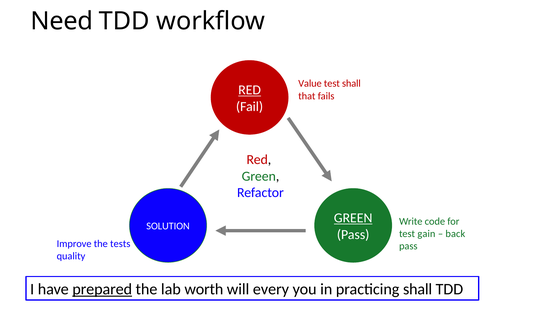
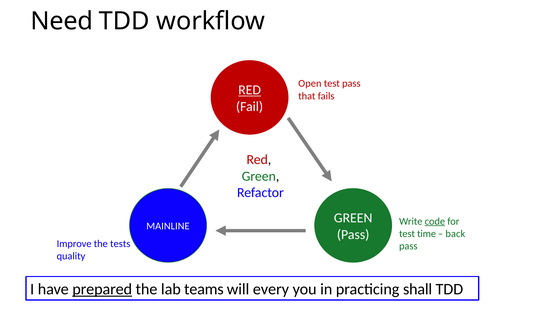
Value: Value -> Open
test shall: shall -> pass
GREEN at (353, 218) underline: present -> none
code underline: none -> present
SOLUTION: SOLUTION -> MAINLINE
gain: gain -> time
worth: worth -> teams
